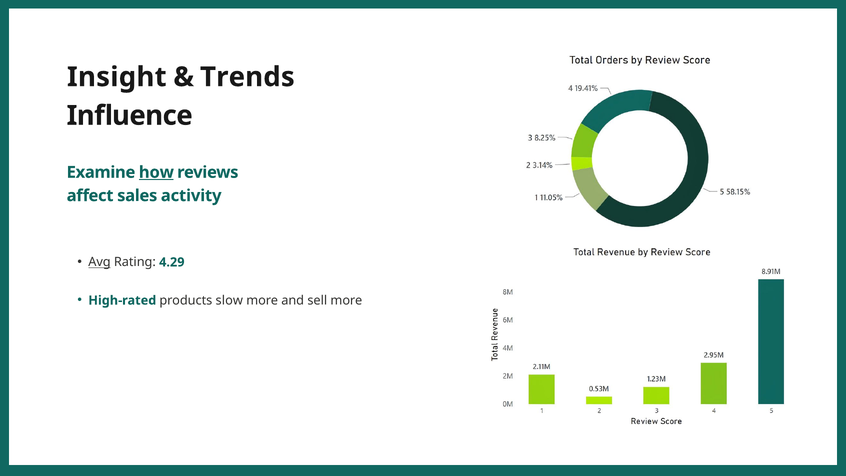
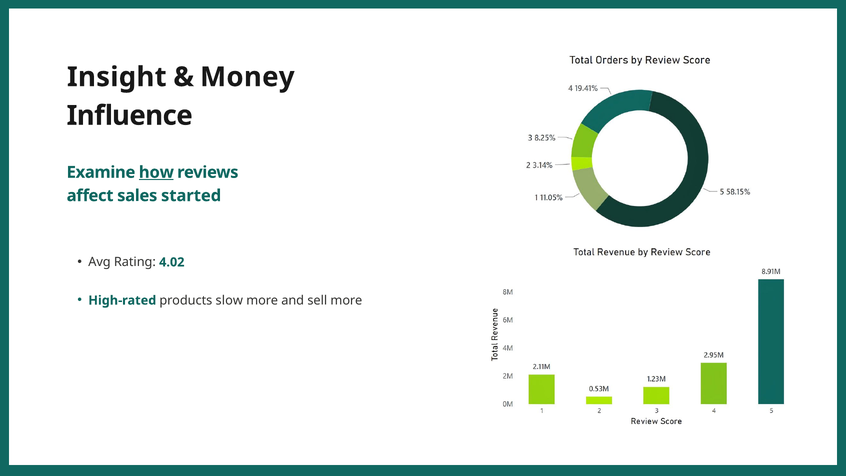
Trends: Trends -> Money
activity: activity -> started
Avg underline: present -> none
4.29: 4.29 -> 4.02
